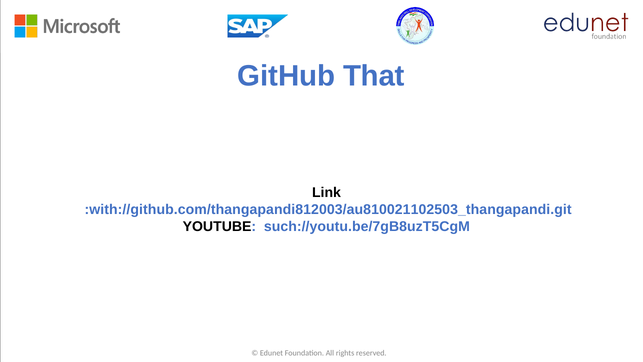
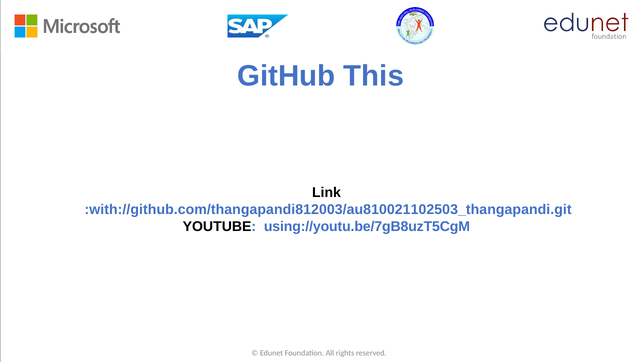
That: That -> This
such://youtu.be/7gB8uzT5CgM: such://youtu.be/7gB8uzT5CgM -> using://youtu.be/7gB8uzT5CgM
